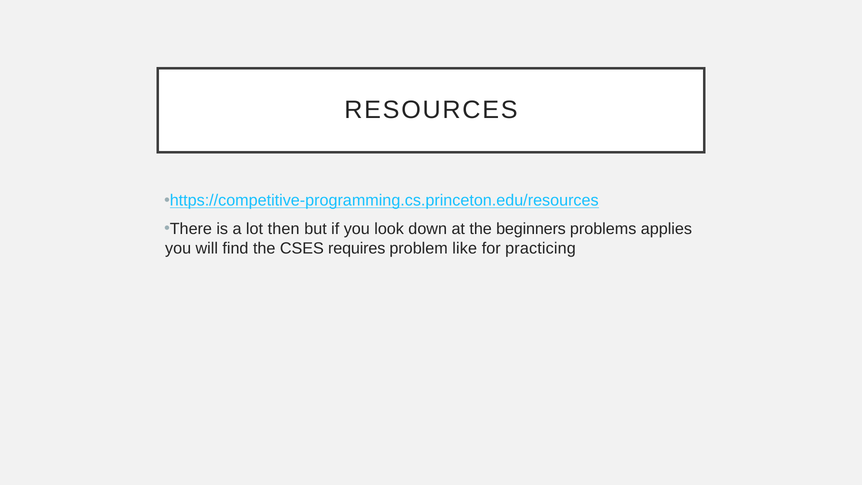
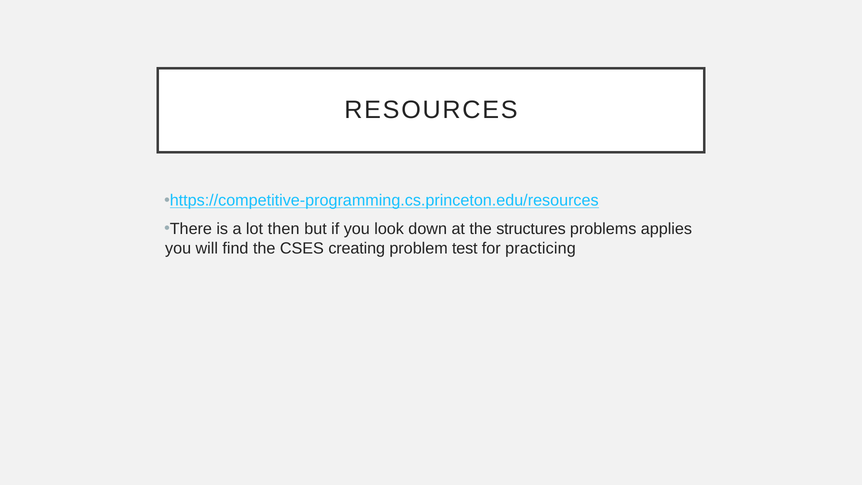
beginners: beginners -> structures
requires: requires -> creating
like: like -> test
